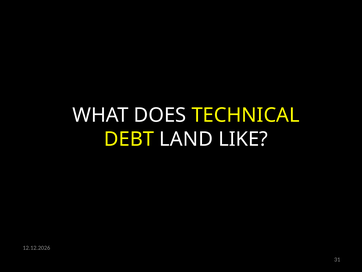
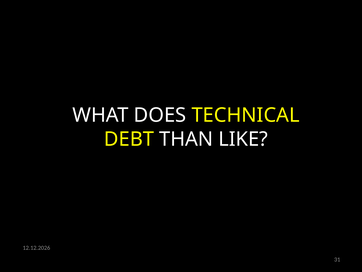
LAND: LAND -> THAN
